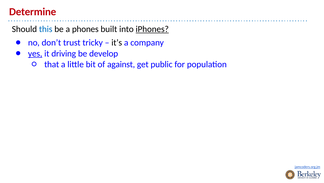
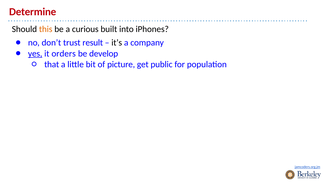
this colour: blue -> orange
phones: phones -> curious
iPhones underline: present -> none
tricky: tricky -> result
driving: driving -> orders
against: against -> picture
